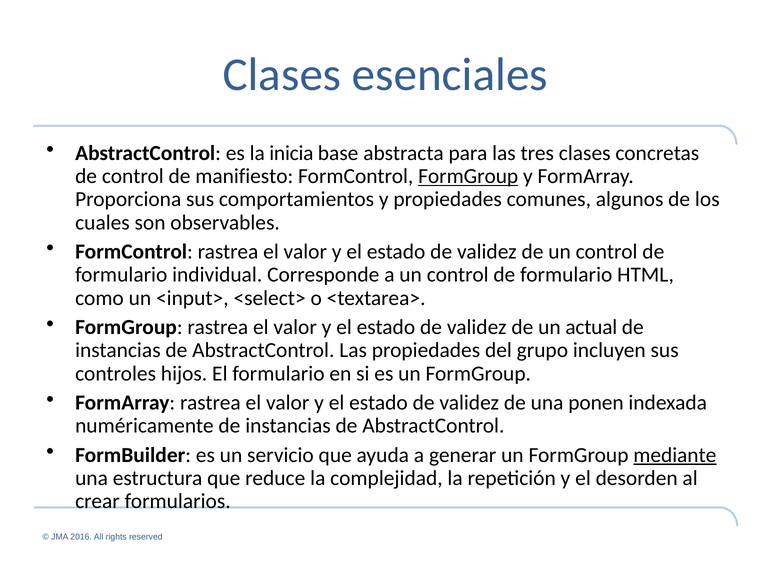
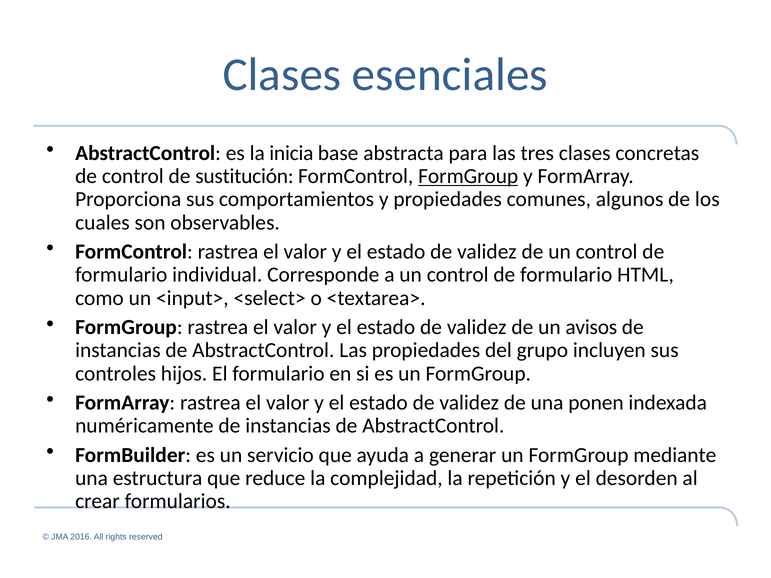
manifiesto: manifiesto -> sustitución
actual: actual -> avisos
mediante underline: present -> none
